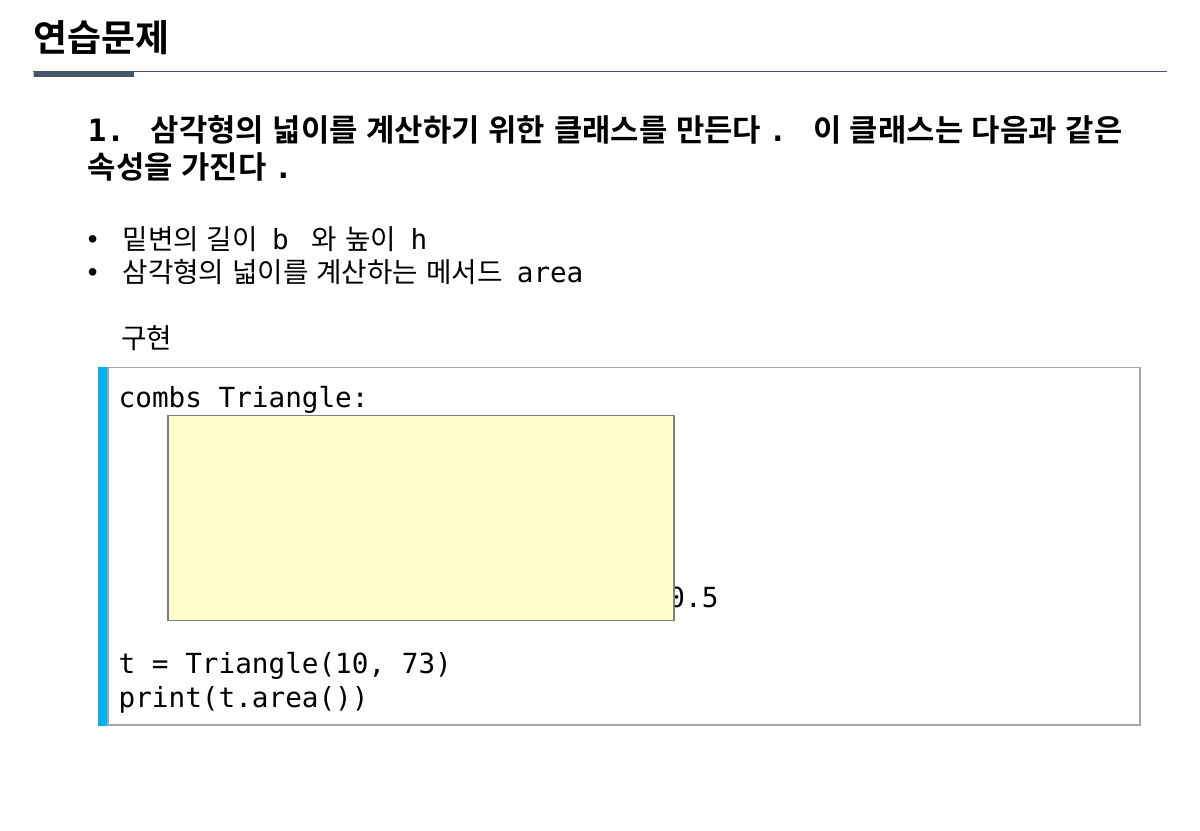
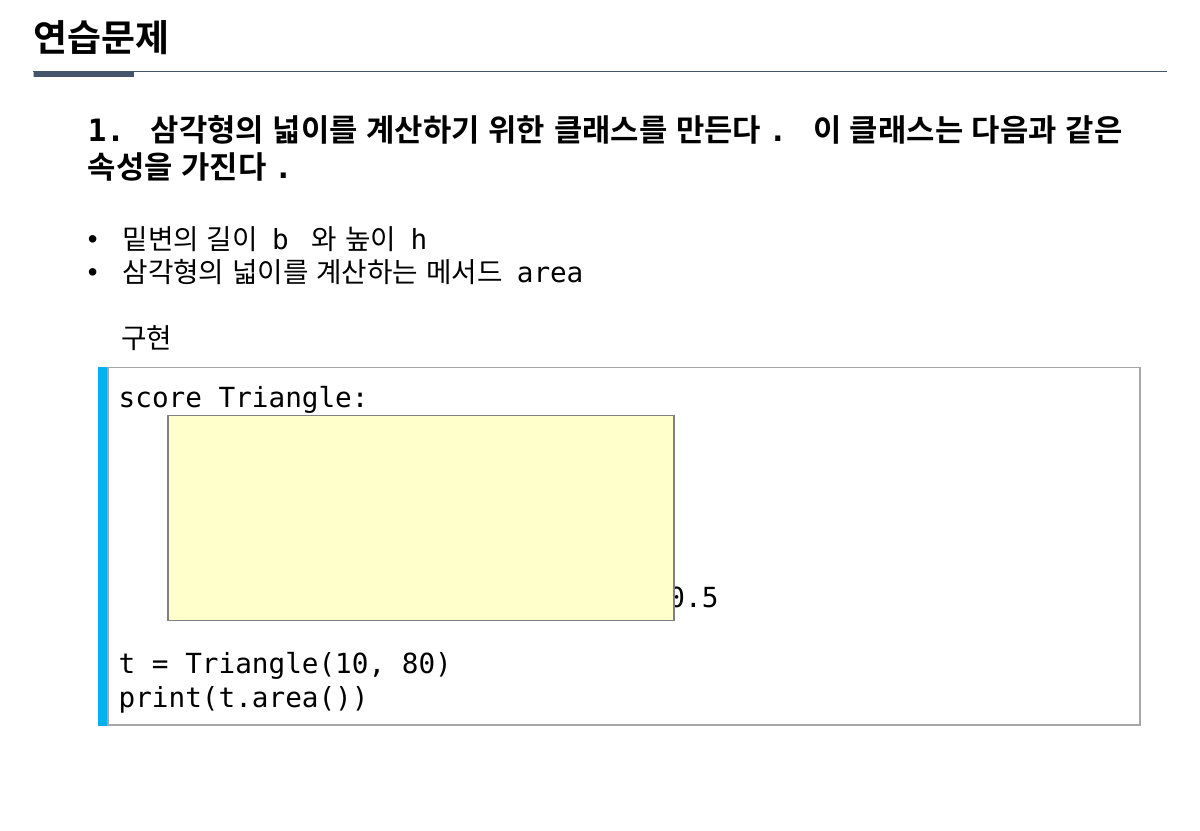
combs: combs -> score
73: 73 -> 80
